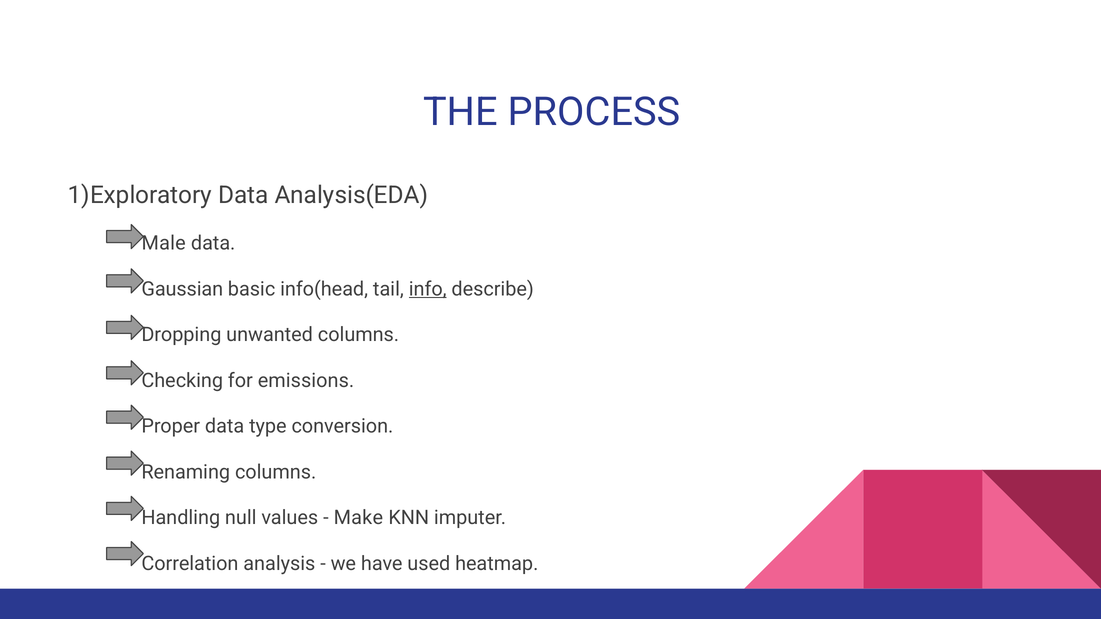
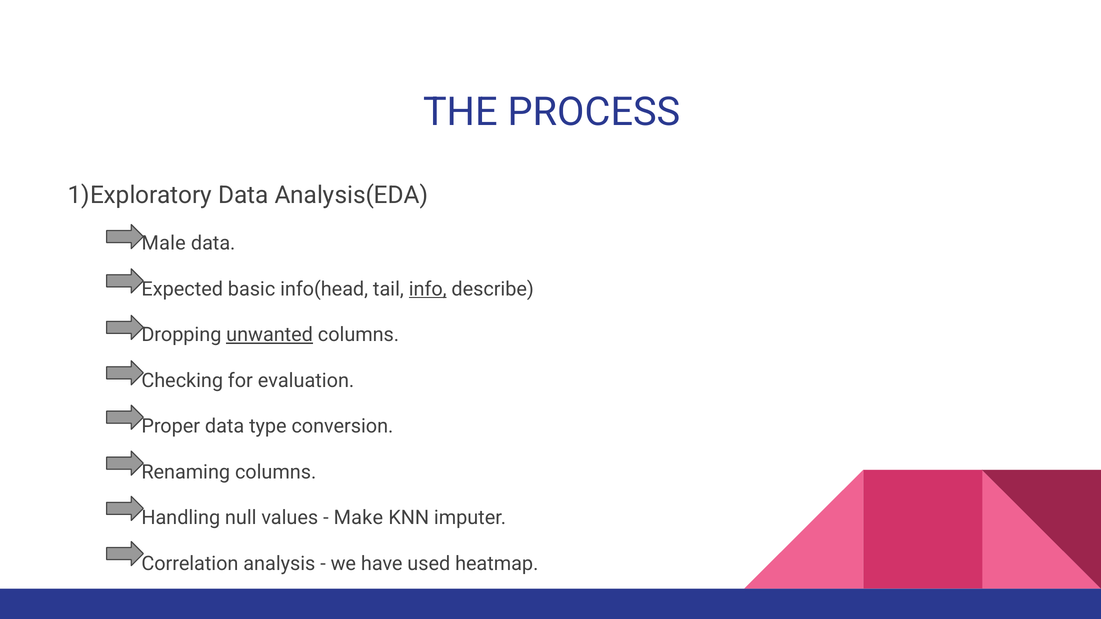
Gaussian: Gaussian -> Expected
unwanted underline: none -> present
emissions: emissions -> evaluation
